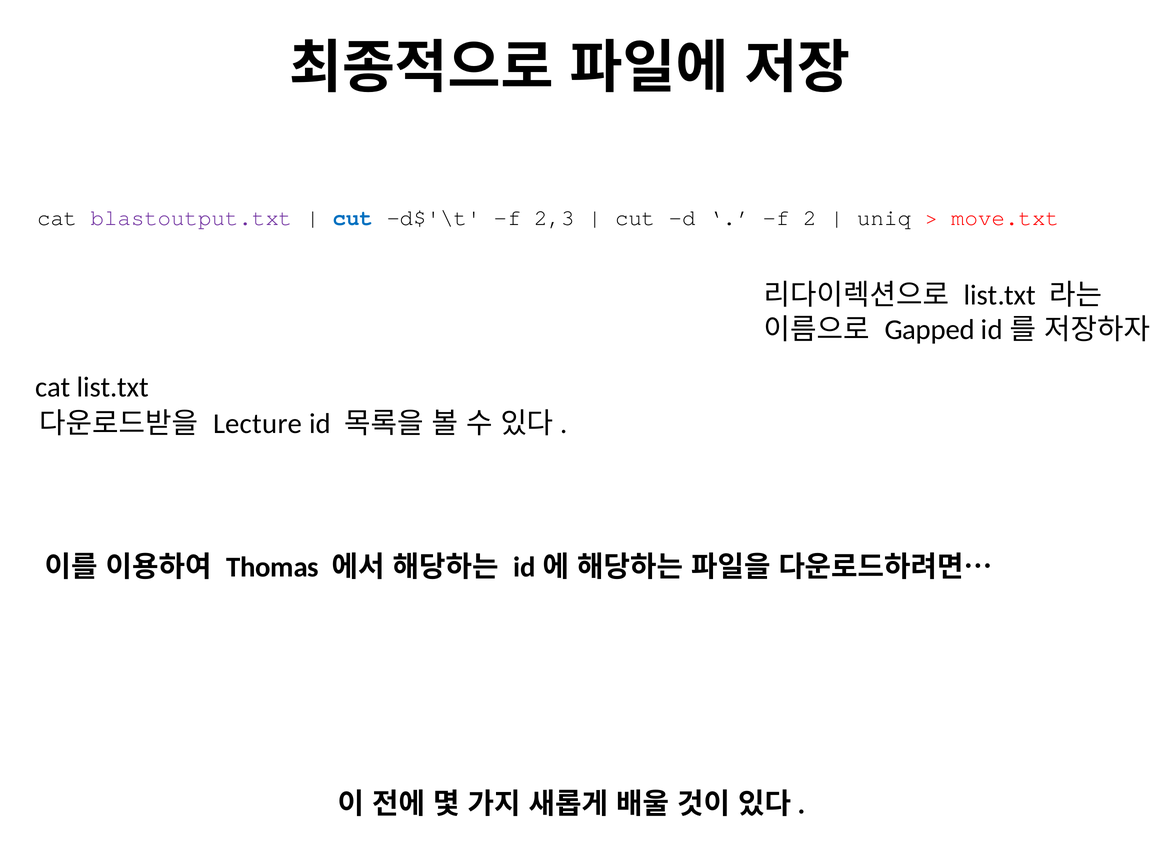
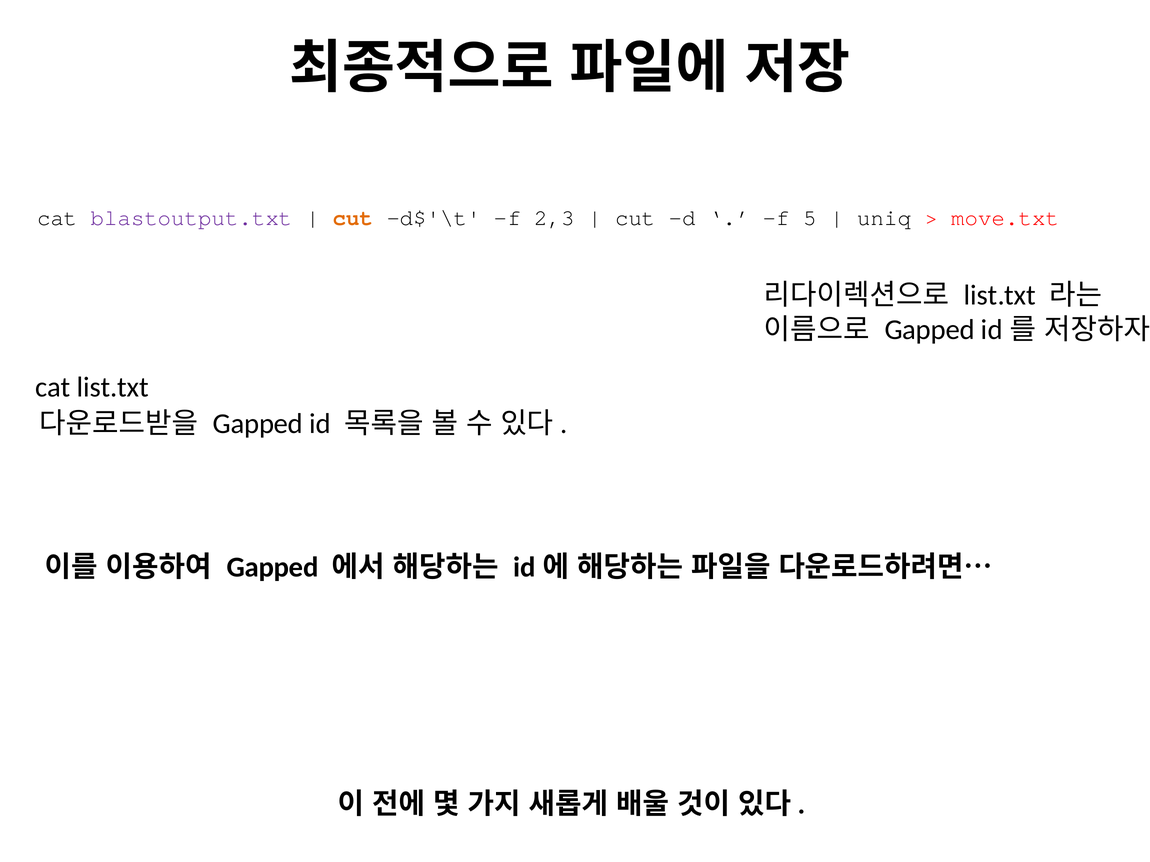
cut at (353, 218) colour: blue -> orange
2: 2 -> 5
Lecture at (258, 424): Lecture -> Gapped
Thomas at (273, 568): Thomas -> Gapped
